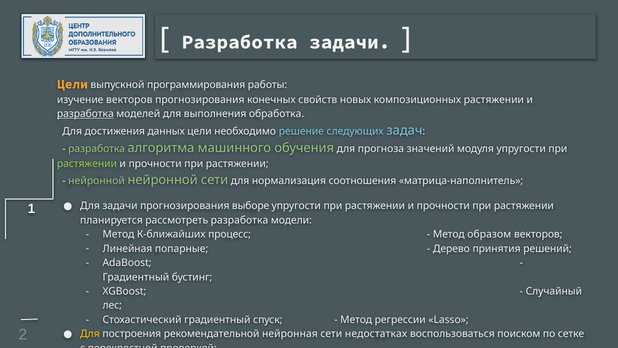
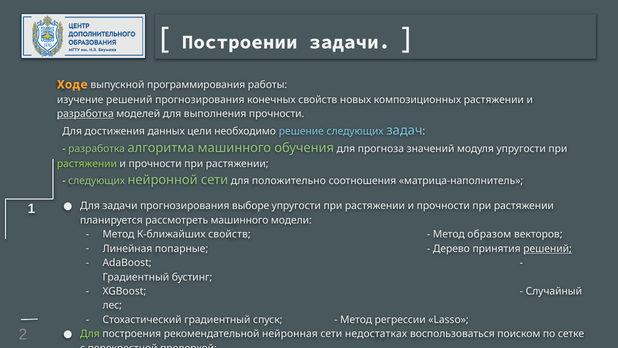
Разработка at (240, 42): Разработка -> Построении
Цели at (72, 84): Цели -> Ходе
изучение векторов: векторов -> решений
выполнения обработка: обработка -> прочности
нейронной at (97, 181): нейронной -> следующих
нормализация: нормализация -> положительно
рассмотреть разработка: разработка -> машинного
К-ближайших процесс: процесс -> свойств
решений at (548, 248) underline: none -> present
Для at (90, 334) colour: yellow -> light green
